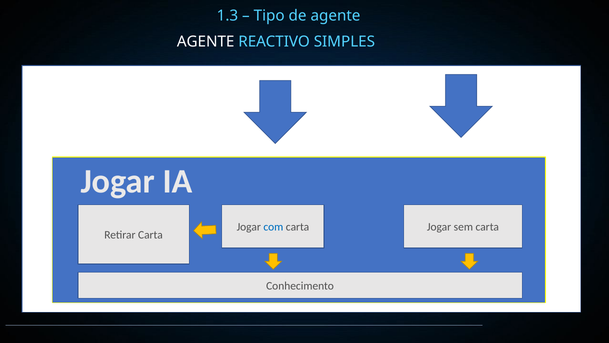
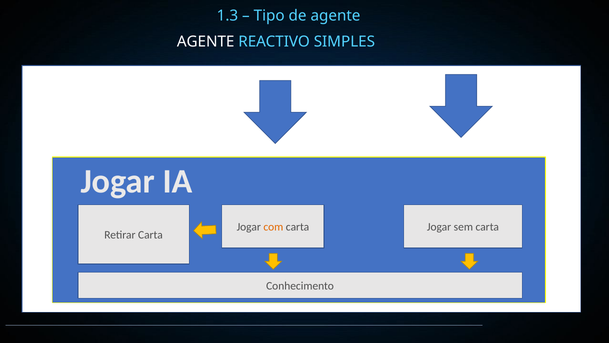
com colour: blue -> orange
